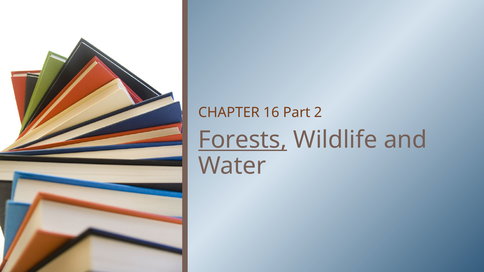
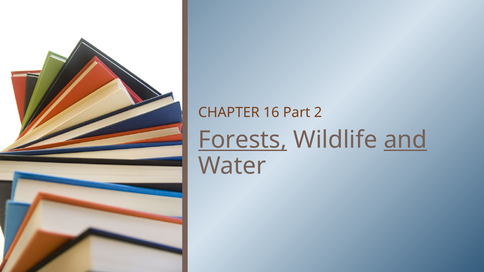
and underline: none -> present
